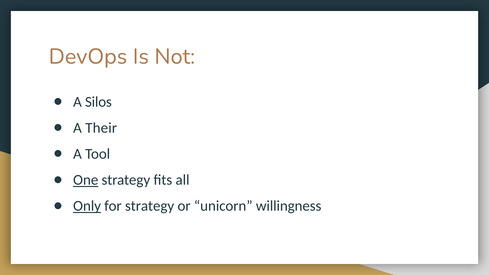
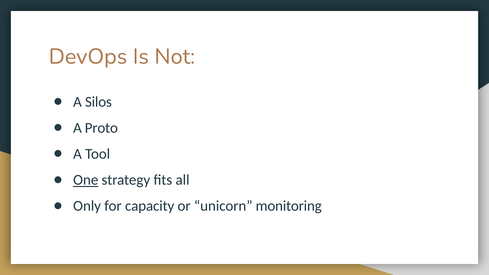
Their: Their -> Proto
Only underline: present -> none
for strategy: strategy -> capacity
willingness: willingness -> monitoring
